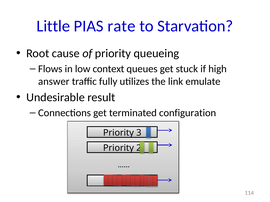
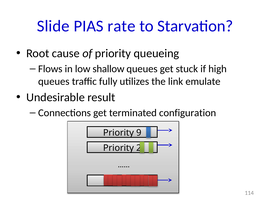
Little: Little -> Slide
context: context -> shallow
answer at (54, 82): answer -> queues
3: 3 -> 9
